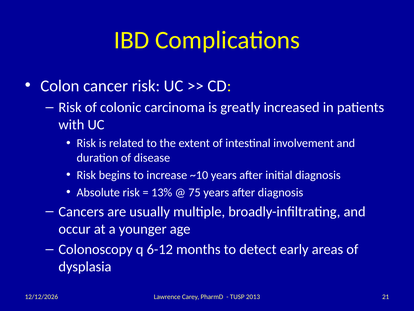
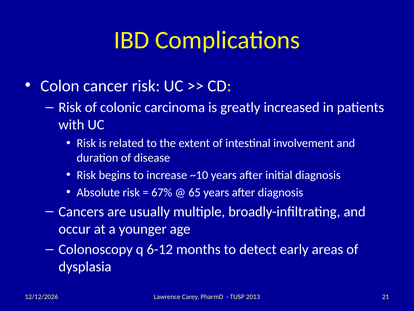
13%: 13% -> 67%
75: 75 -> 65
